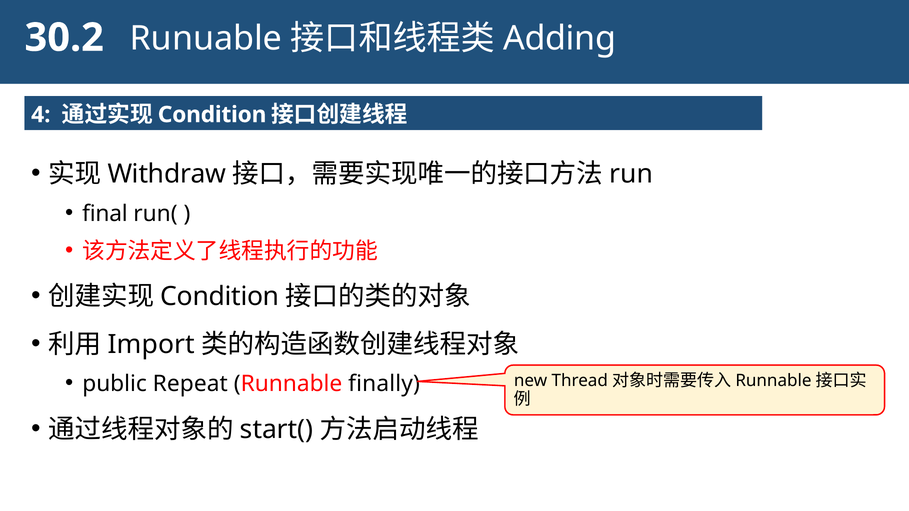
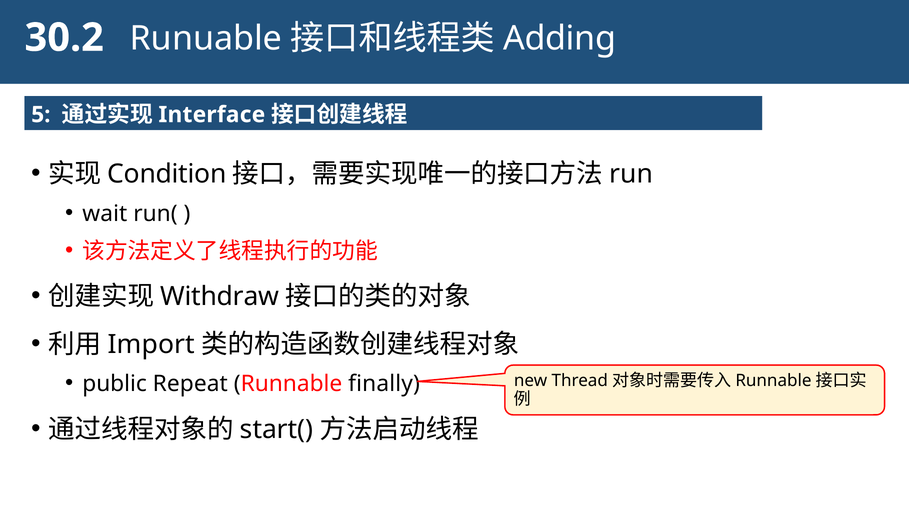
4: 4 -> 5
Condition at (212, 115): Condition -> Interface
Withdraw: Withdraw -> Condition
final: final -> wait
Condition at (220, 297): Condition -> Withdraw
